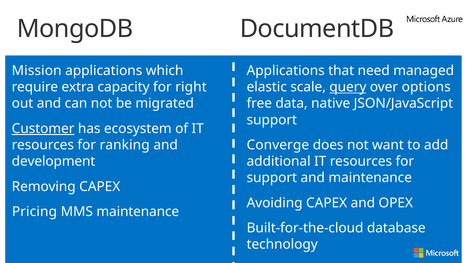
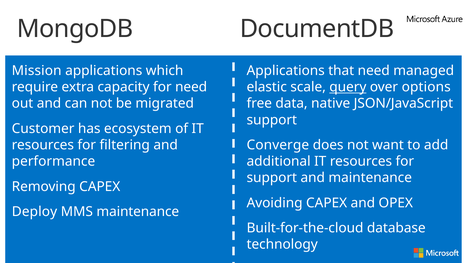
for right: right -> need
Customer underline: present -> none
ranking: ranking -> filtering
development: development -> performance
Pricing: Pricing -> Deploy
